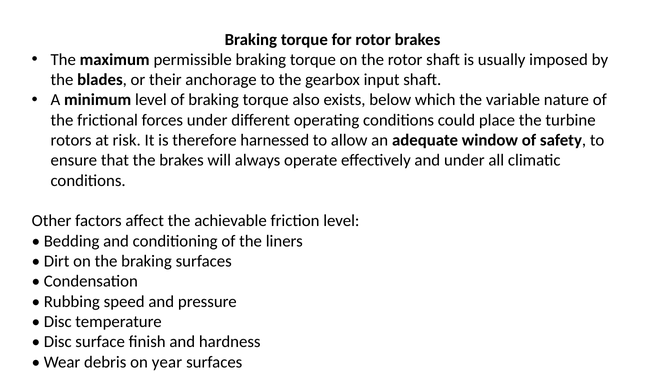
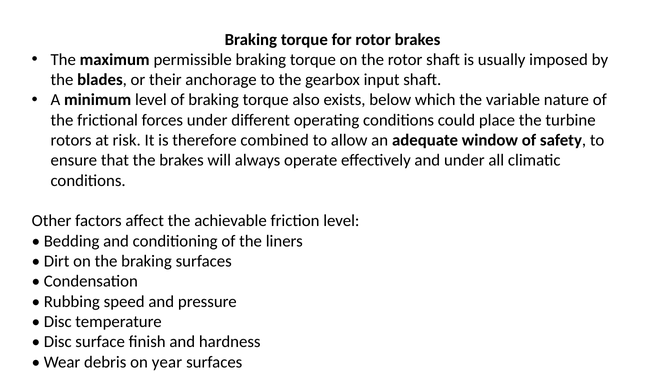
harnessed: harnessed -> combined
